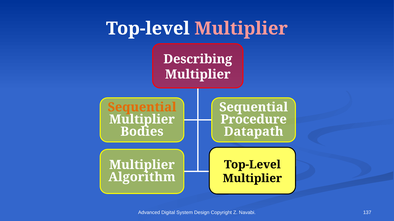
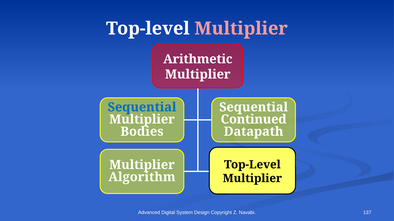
Describing: Describing -> Arithmetic
Sequential at (142, 107) colour: orange -> blue
Procedure: Procedure -> Continued
